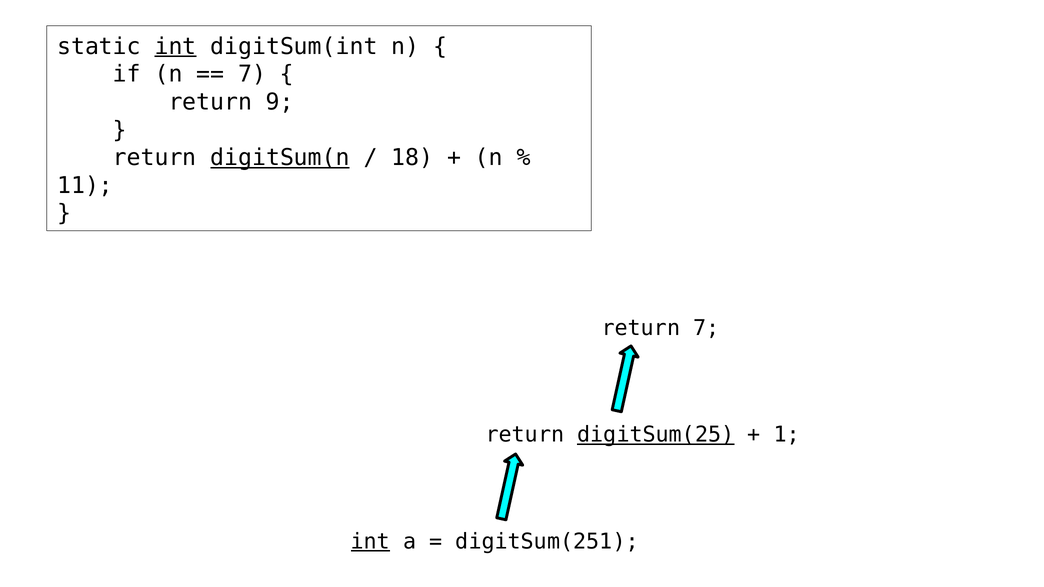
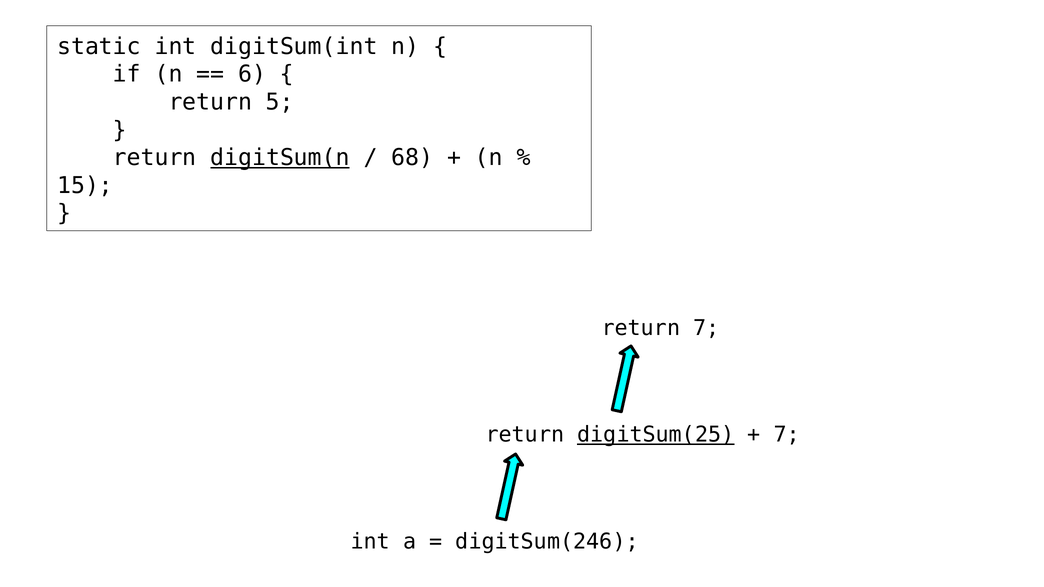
int at (176, 46) underline: present -> none
7 at (252, 74): 7 -> 6
9: 9 -> 5
18: 18 -> 68
11: 11 -> 15
1 at (787, 435): 1 -> 7
int at (370, 542) underline: present -> none
digitSum(251: digitSum(251 -> digitSum(246
